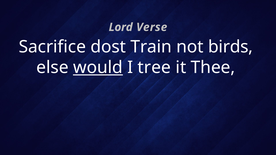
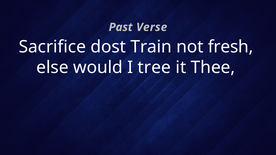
Lord: Lord -> Past
birds: birds -> fresh
would underline: present -> none
